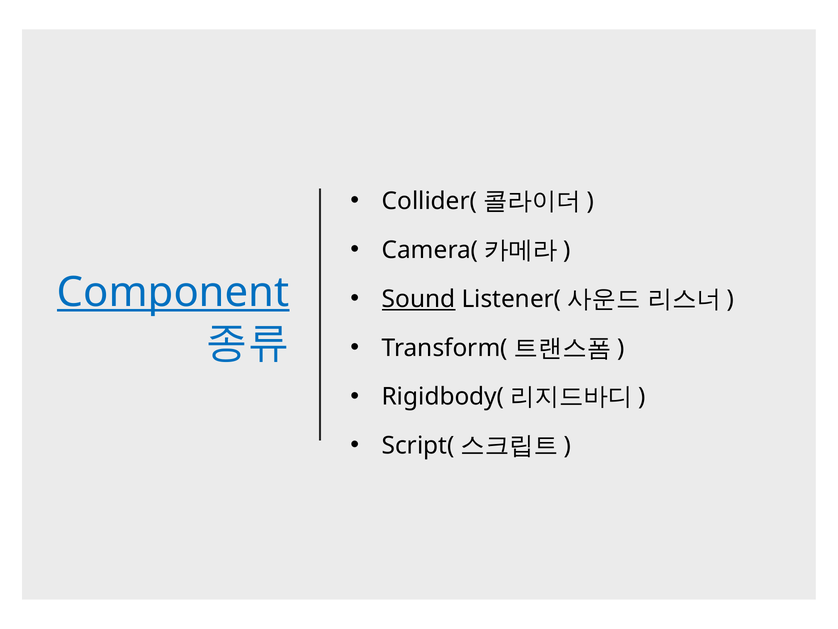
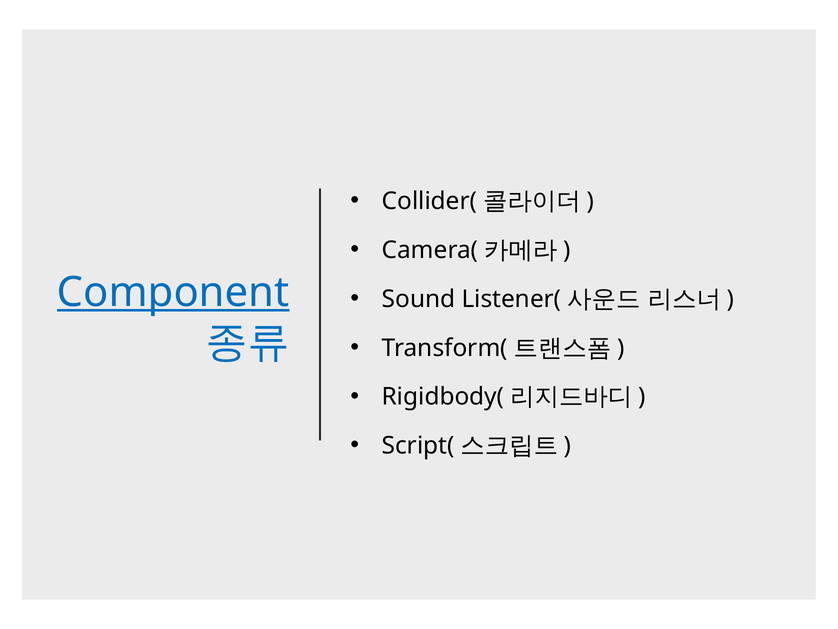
Sound underline: present -> none
